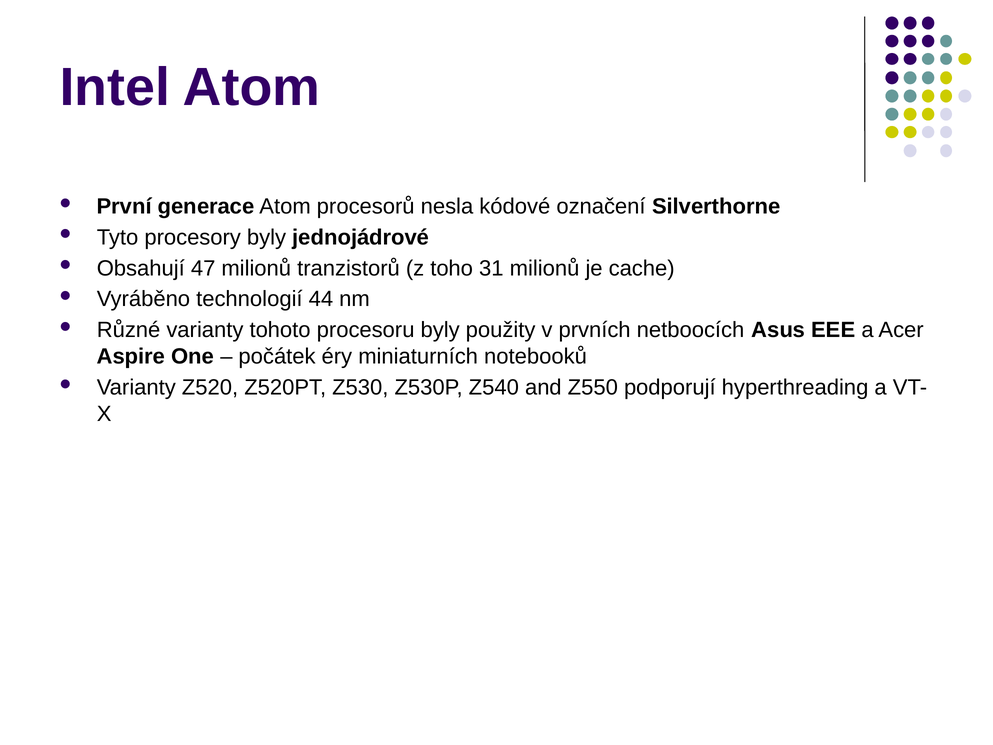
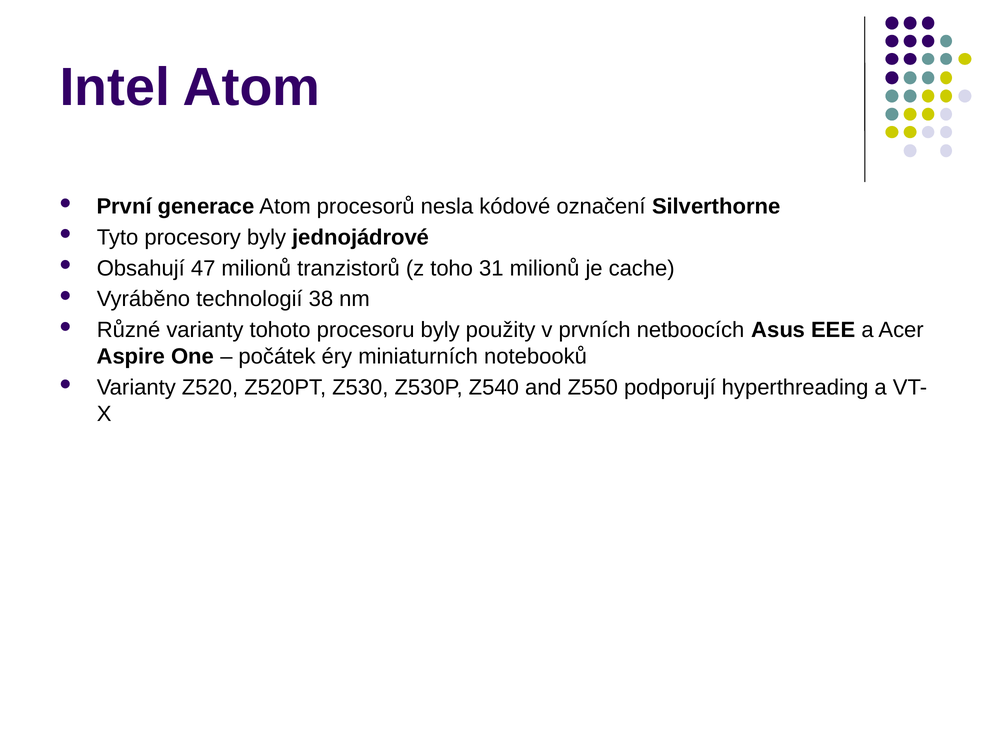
44: 44 -> 38
